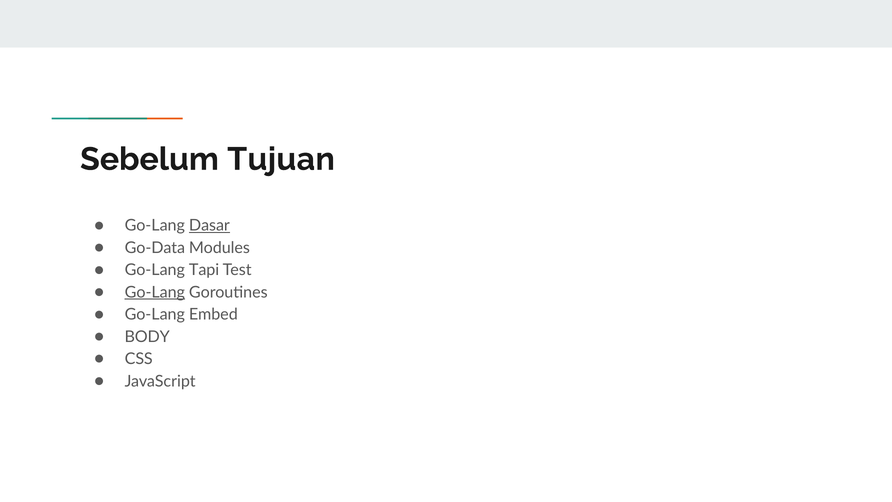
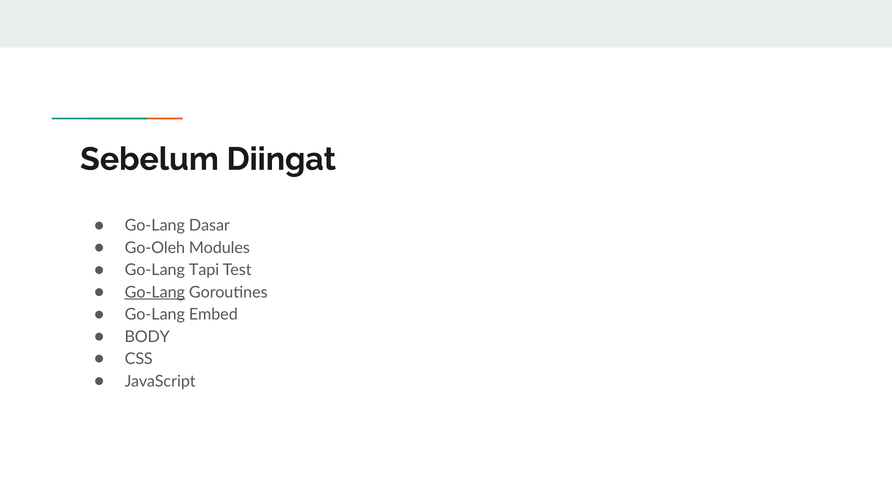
Tujuan: Tujuan -> Diingat
Dasar underline: present -> none
Go-Data: Go-Data -> Go-Oleh
